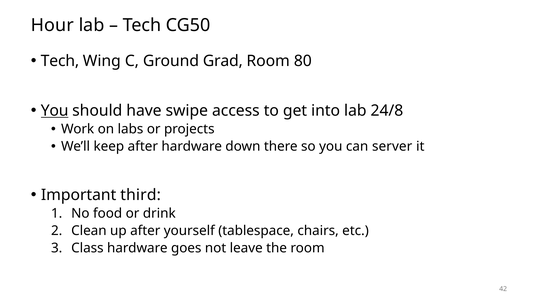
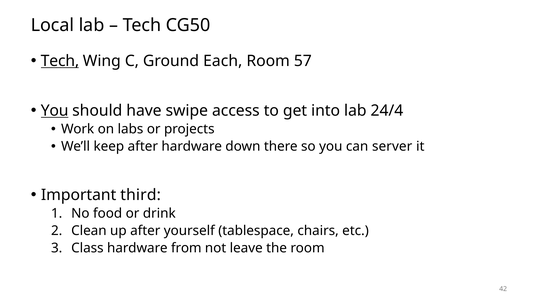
Hour: Hour -> Local
Tech at (60, 61) underline: none -> present
Grad: Grad -> Each
80: 80 -> 57
24/8: 24/8 -> 24/4
goes: goes -> from
